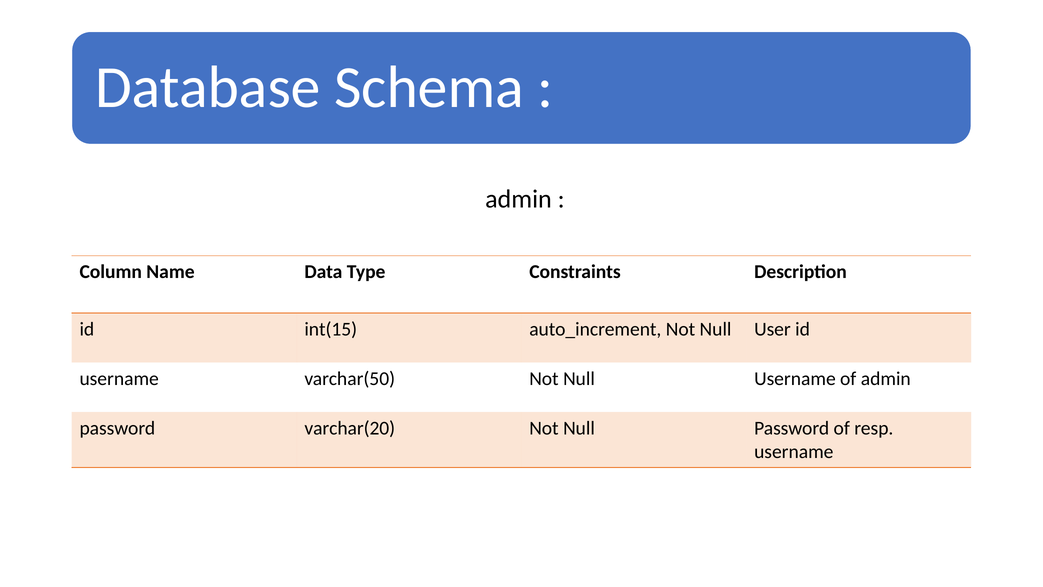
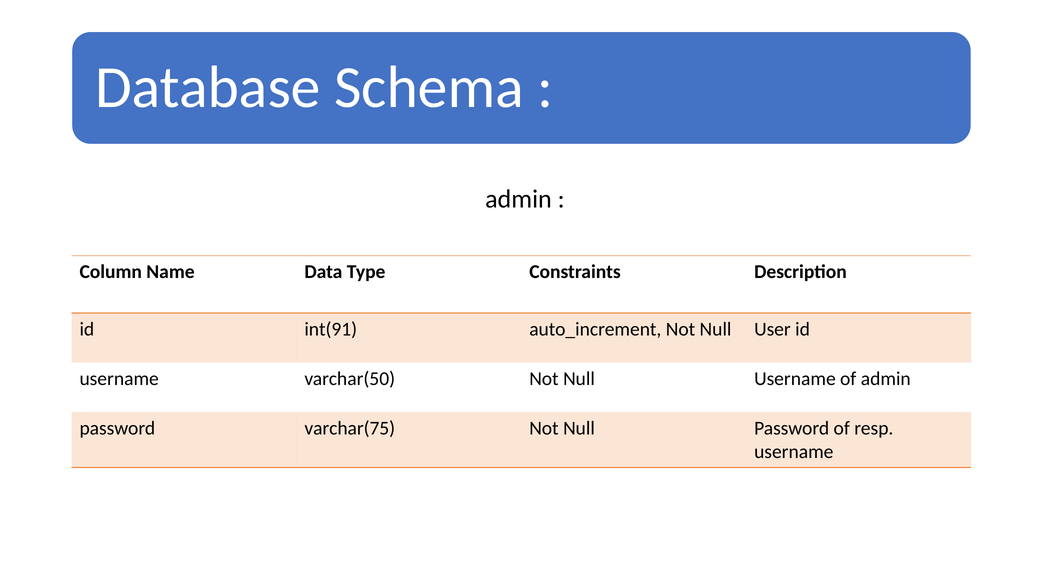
int(15: int(15 -> int(91
varchar(20: varchar(20 -> varchar(75
